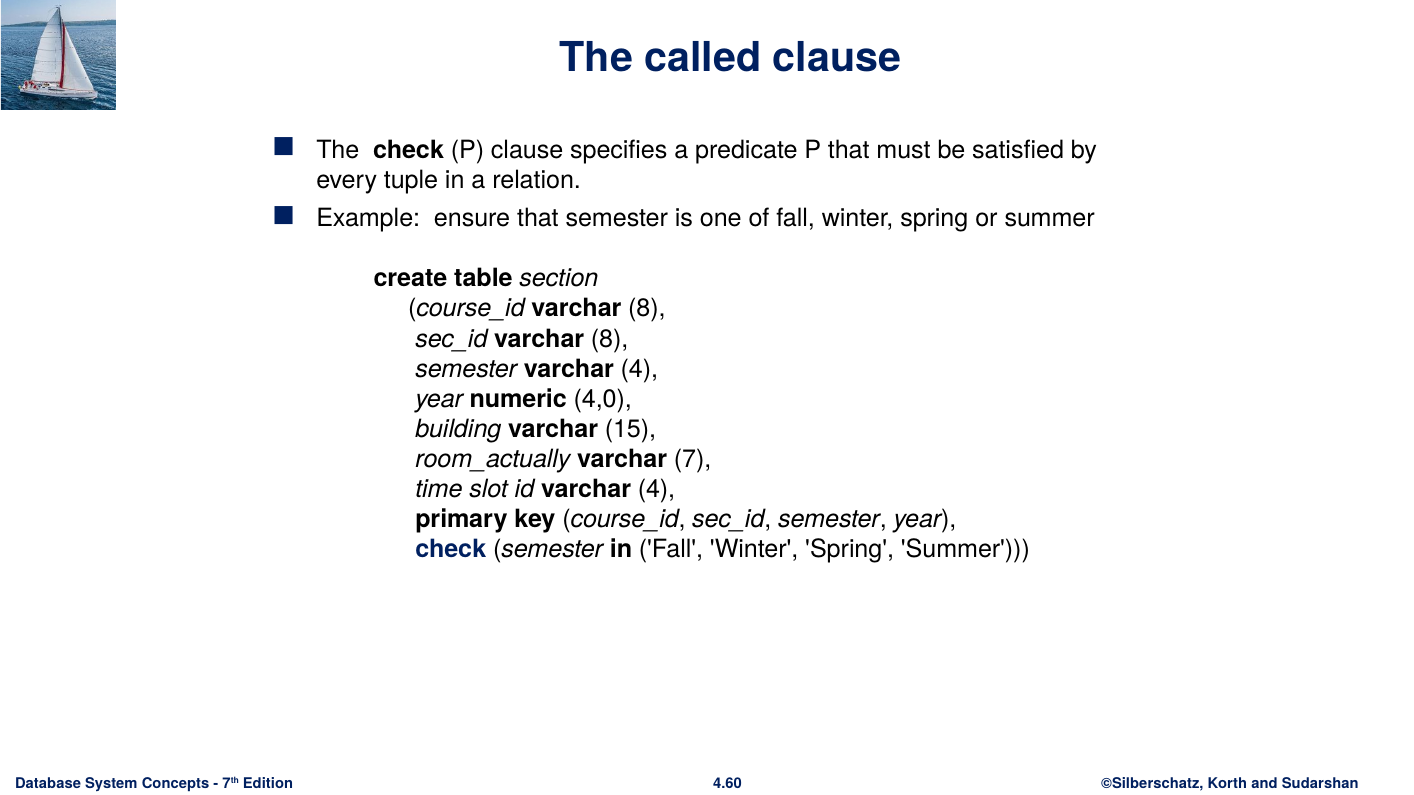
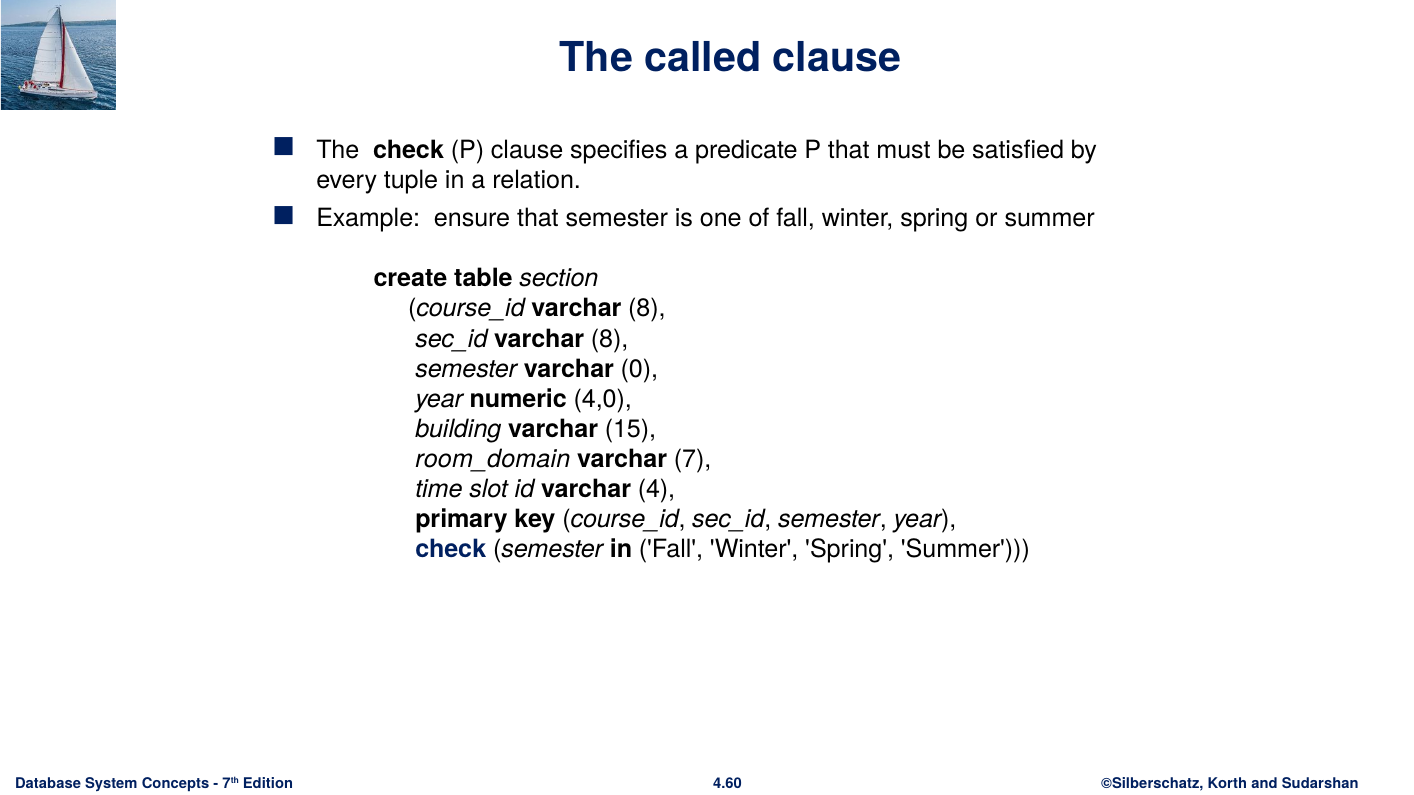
semester varchar 4: 4 -> 0
room_actually: room_actually -> room_domain
